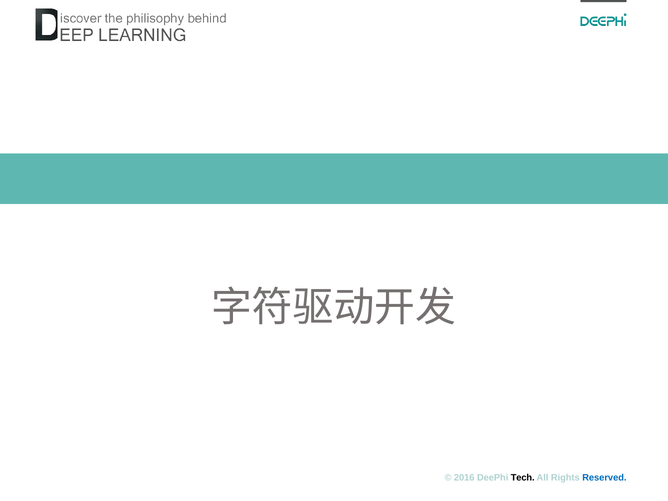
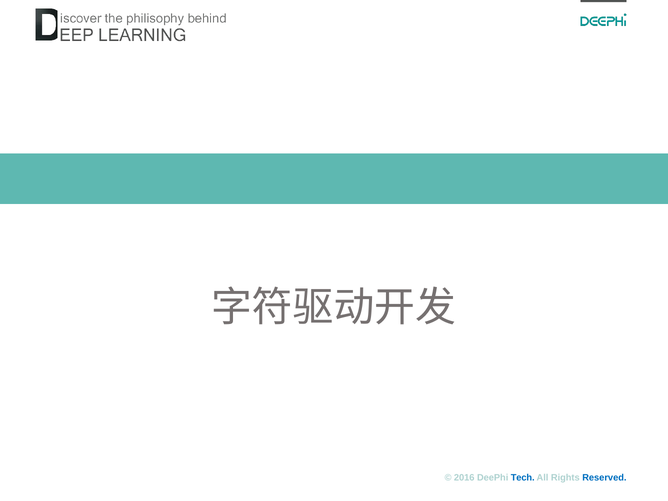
Tech colour: black -> blue
